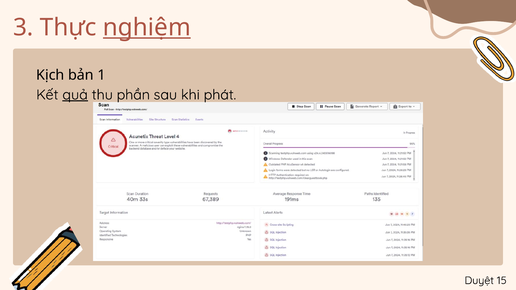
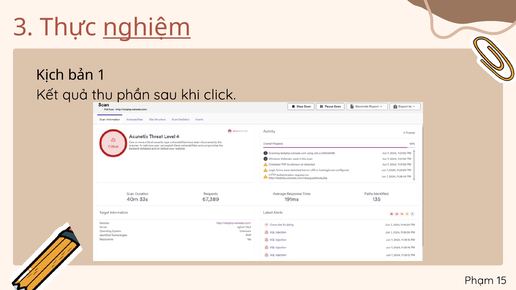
quả underline: present -> none
phát: phát -> click
Duyệt: Duyệt -> Phạm
